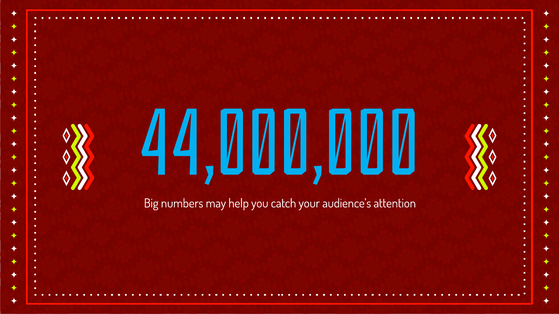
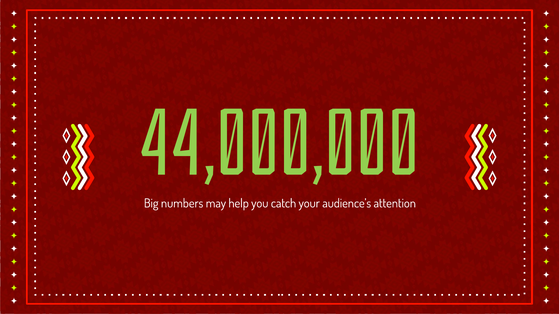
44,000,000 colour: light blue -> light green
